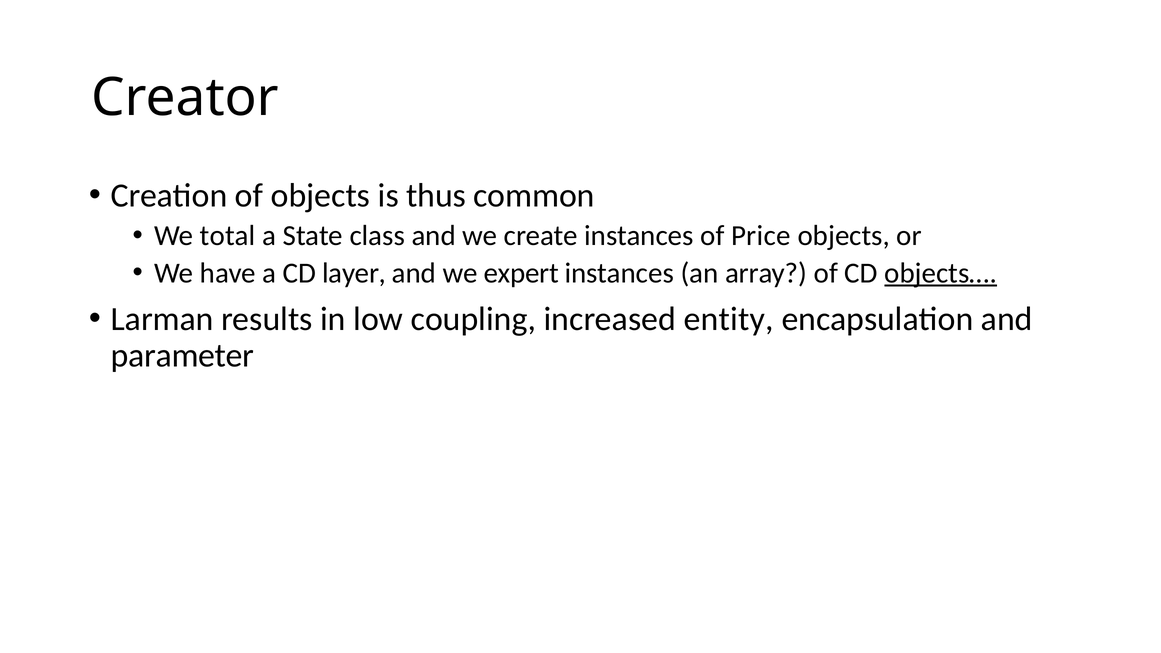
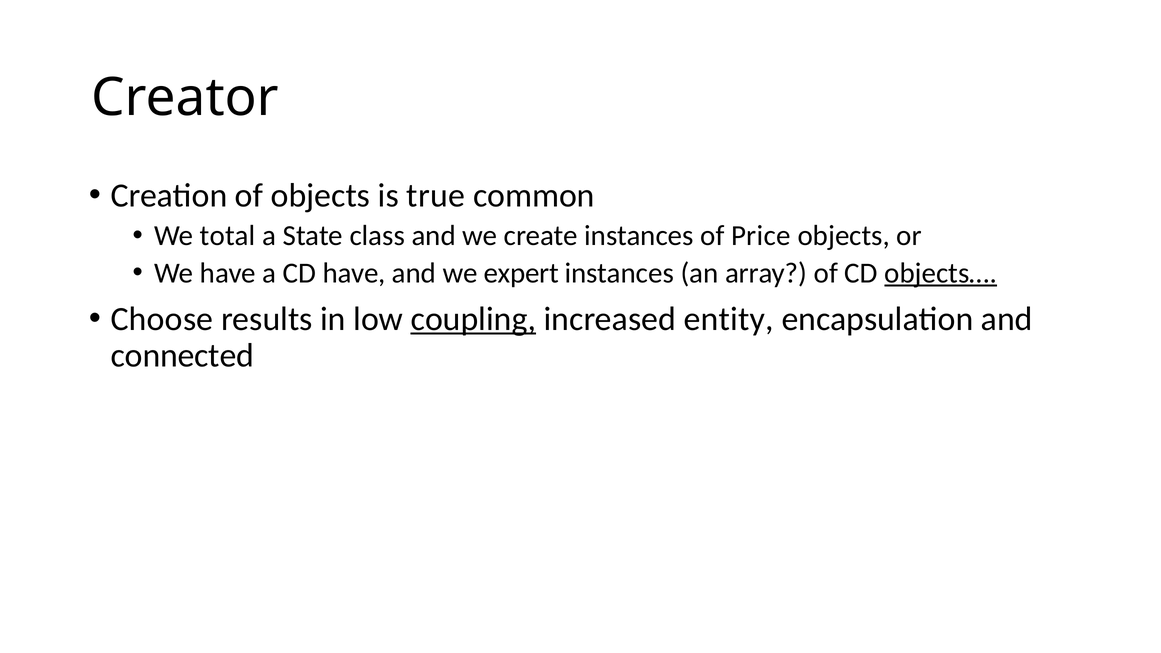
thus: thus -> true
CD layer: layer -> have
Larman: Larman -> Choose
coupling underline: none -> present
parameter: parameter -> connected
